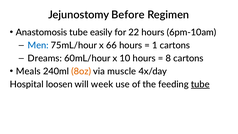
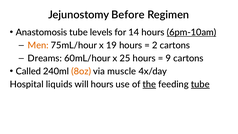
easily: easily -> levels
22: 22 -> 14
6pm-10am underline: none -> present
Men colour: blue -> orange
66: 66 -> 19
1: 1 -> 2
10: 10 -> 25
8: 8 -> 9
Meals: Meals -> Called
loosen: loosen -> liquids
will week: week -> hours
the underline: none -> present
